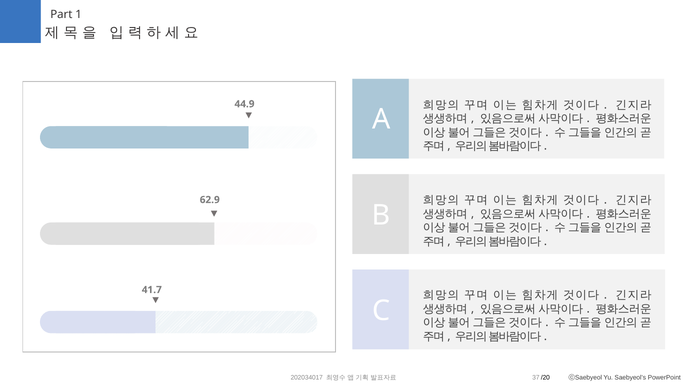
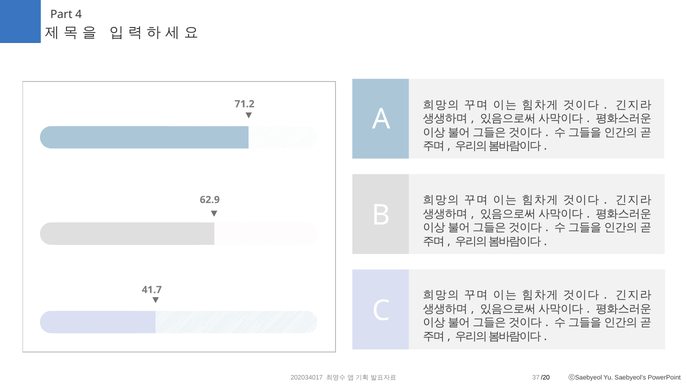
1: 1 -> 4
44.9: 44.9 -> 71.2
